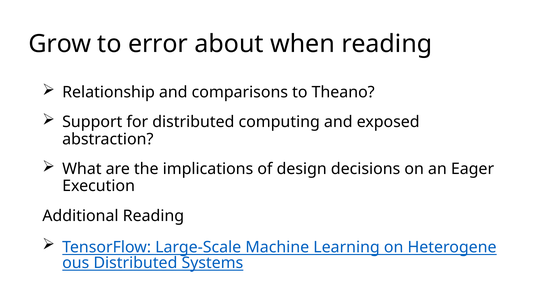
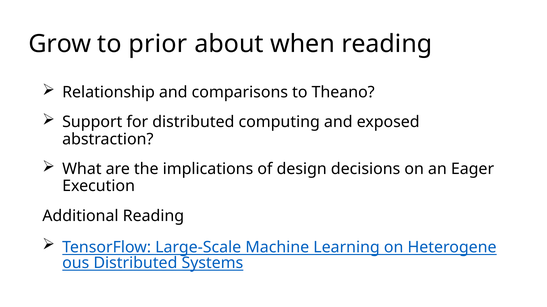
error: error -> prior
